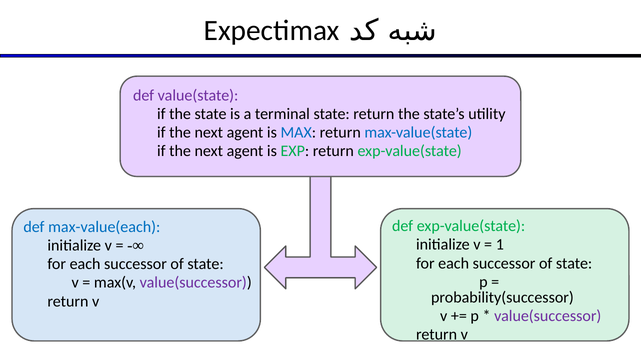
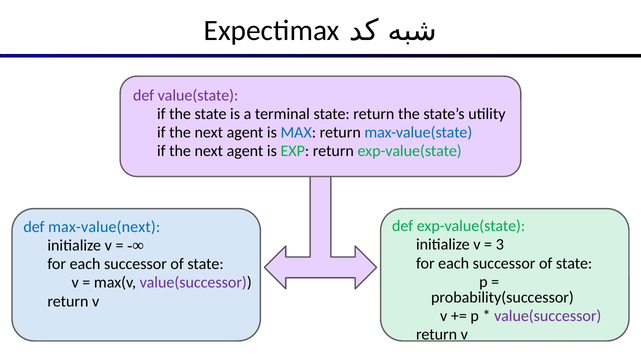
max-value(each: max-value(each -> max-value(next
1: 1 -> 3
